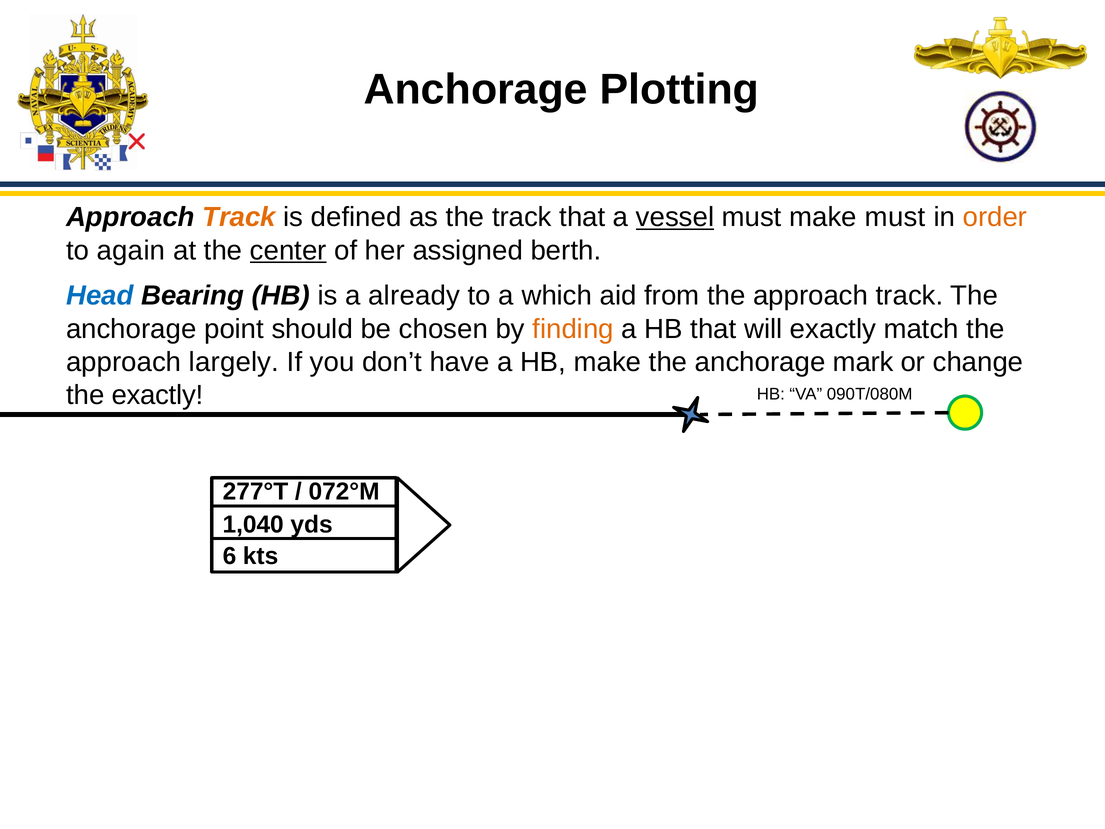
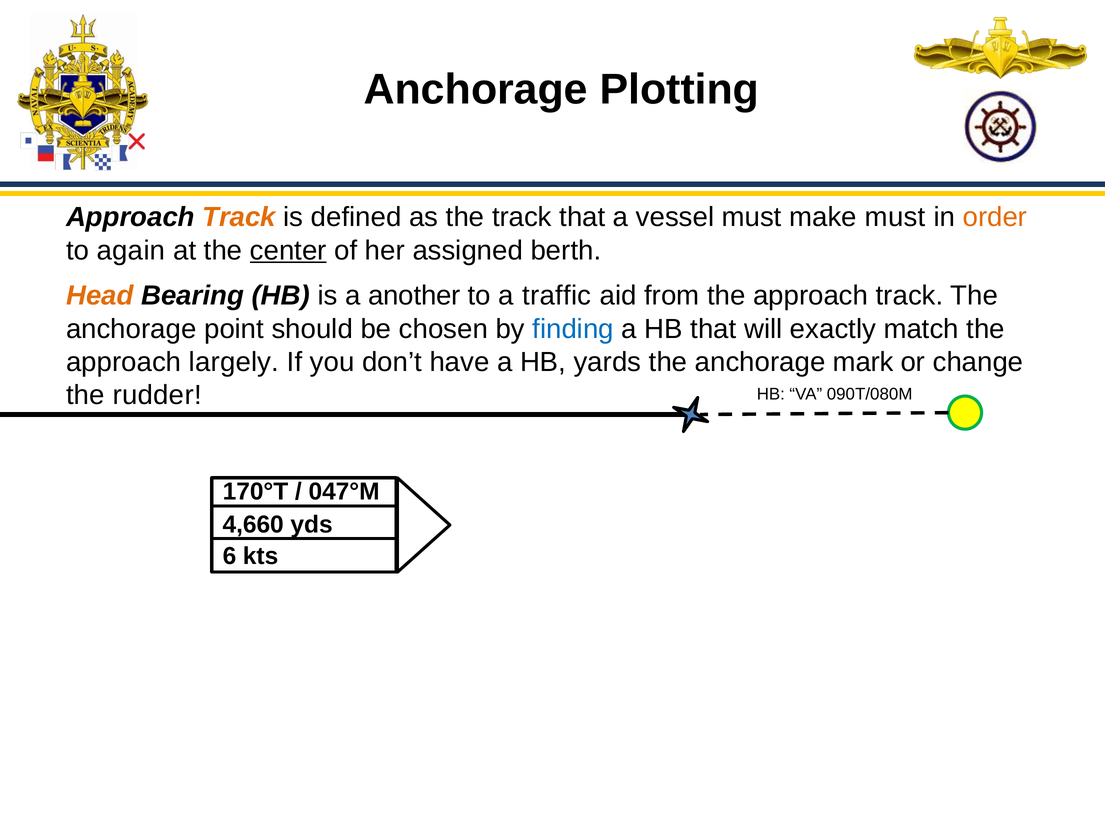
vessel underline: present -> none
Head colour: blue -> orange
already: already -> another
which: which -> traffic
finding colour: orange -> blue
HB make: make -> yards
the exactly: exactly -> rudder
277°T: 277°T -> 170°T
072°M: 072°M -> 047°M
1,040: 1,040 -> 4,660
